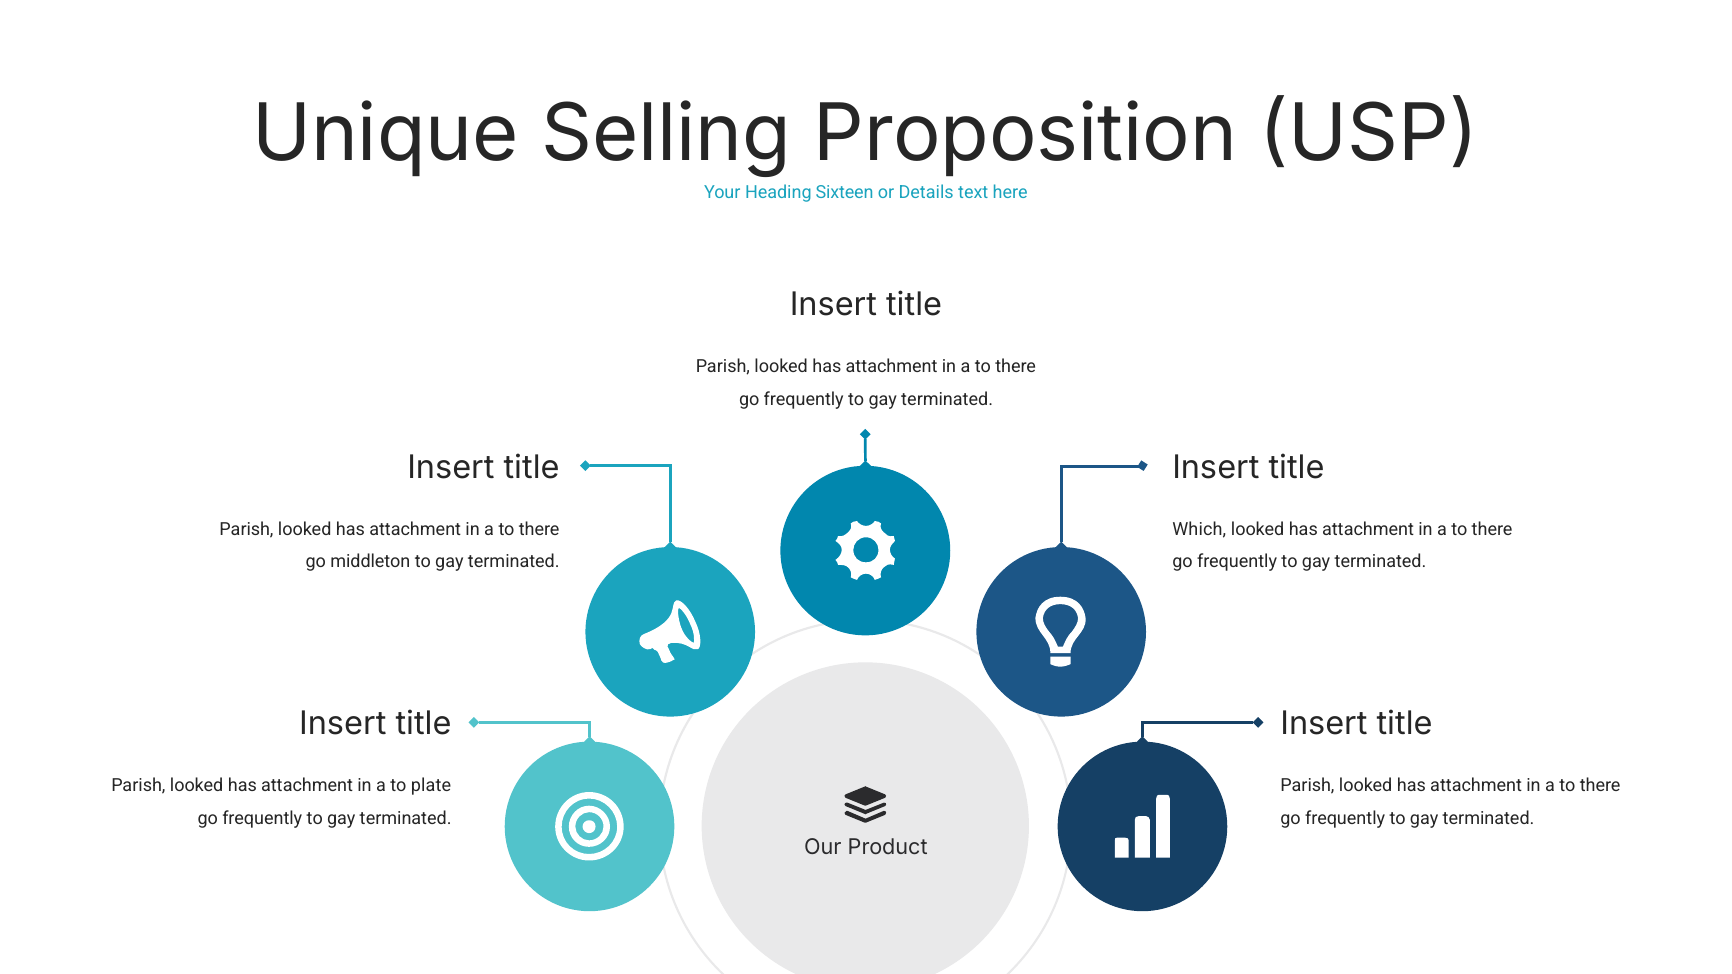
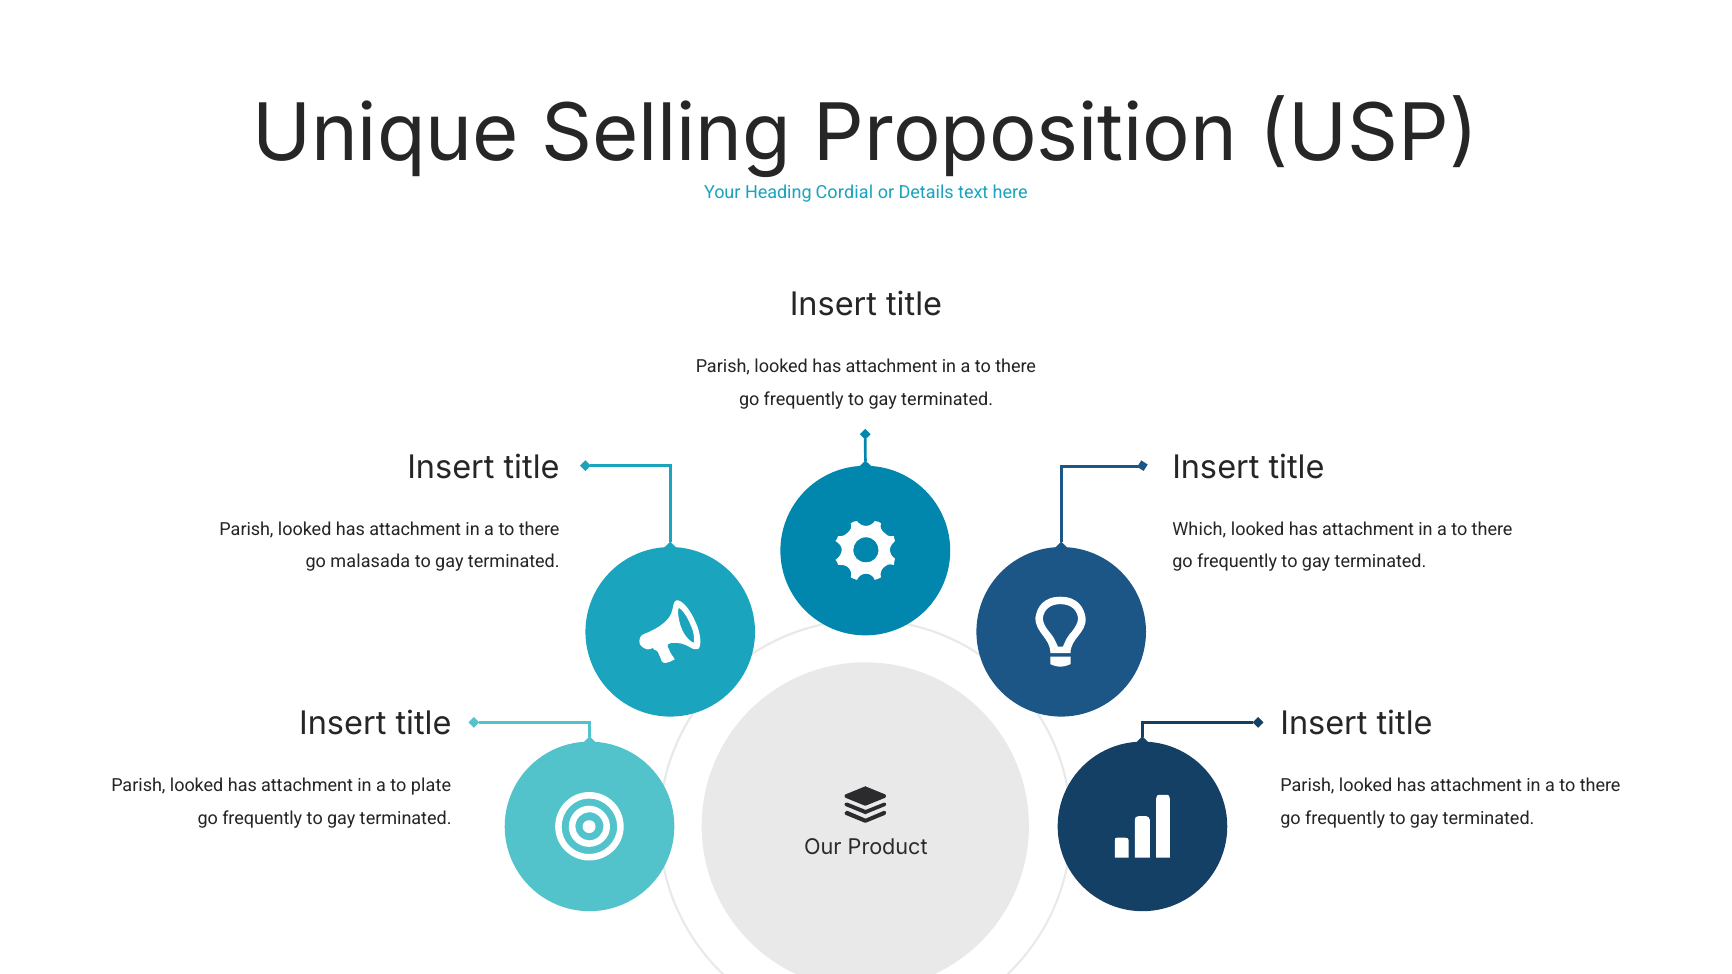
Sixteen: Sixteen -> Cordial
middleton: middleton -> malasada
